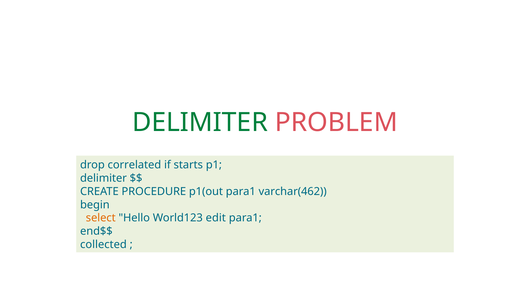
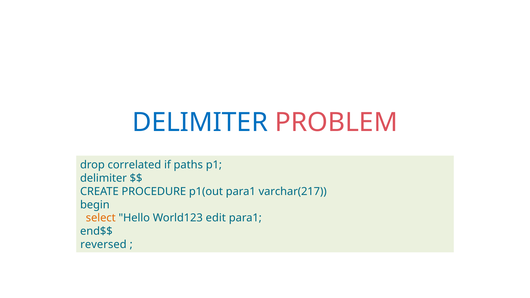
DELIMITER at (200, 122) colour: green -> blue
starts: starts -> paths
varchar(462: varchar(462 -> varchar(217
collected: collected -> reversed
